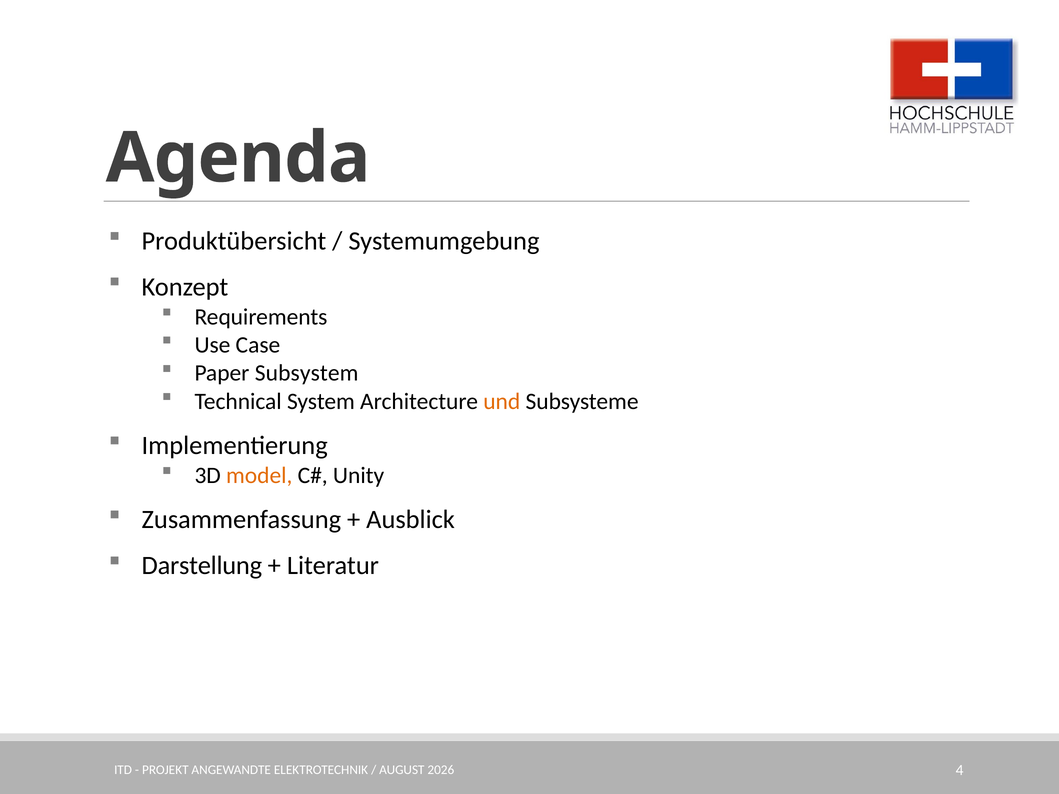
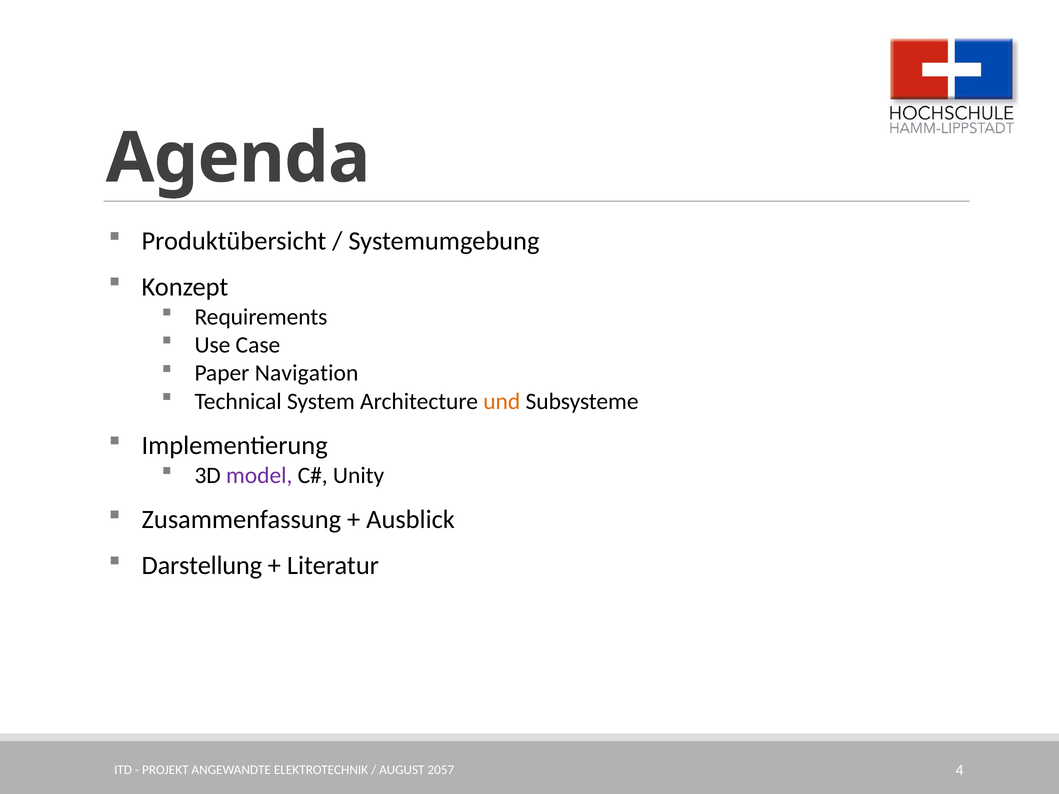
Subsystem: Subsystem -> Navigation
model colour: orange -> purple
2026: 2026 -> 2057
